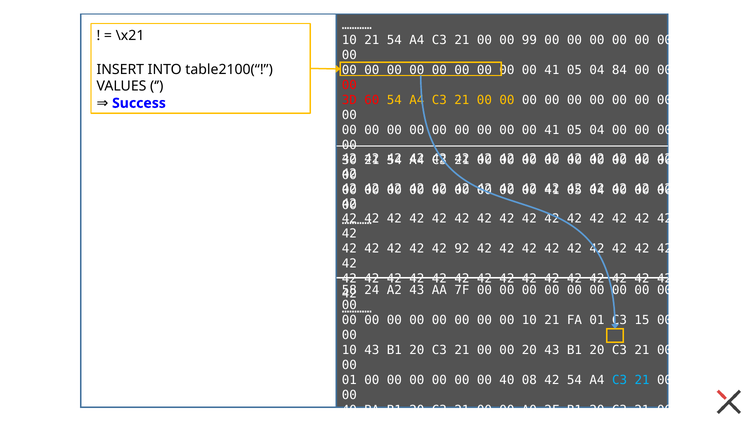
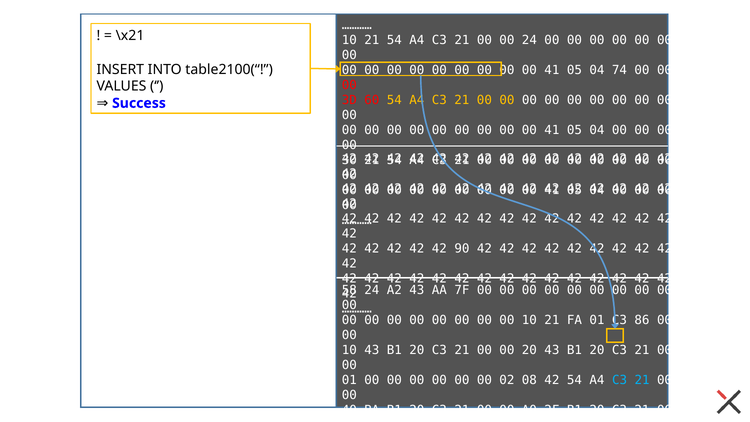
00 99: 99 -> 24
84: 84 -> 74
92: 92 -> 90
15: 15 -> 86
00 00 00 40: 40 -> 02
